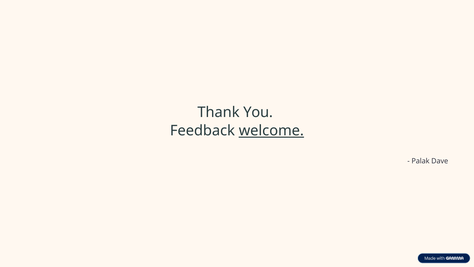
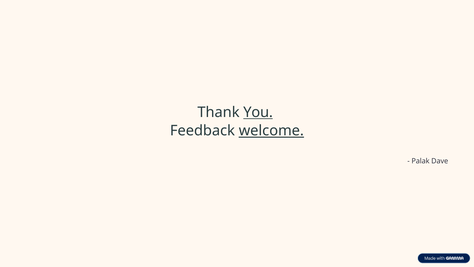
You underline: none -> present
